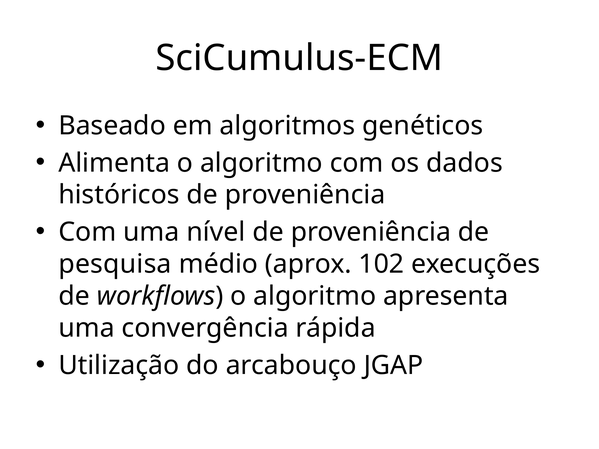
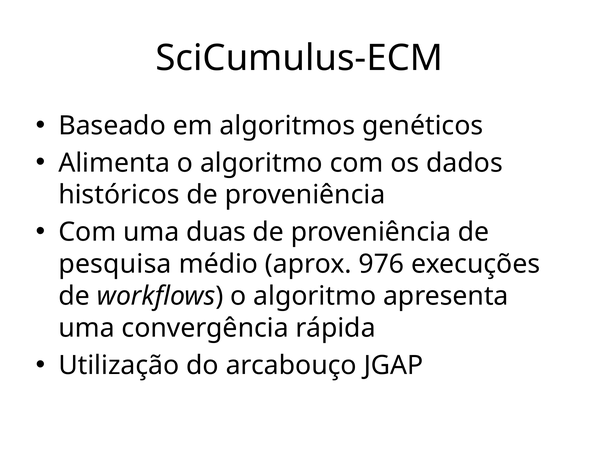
nível: nível -> duas
102: 102 -> 976
